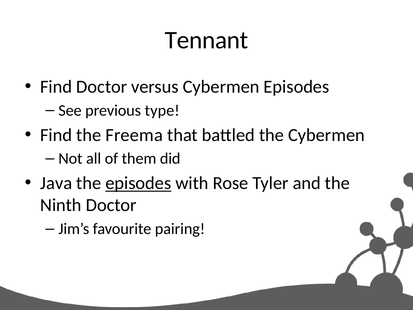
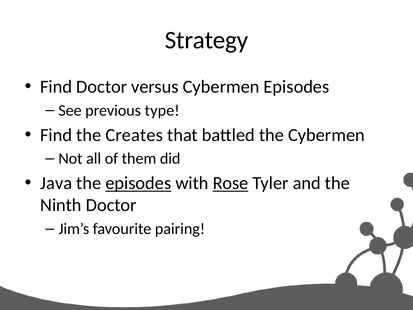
Tennant: Tennant -> Strategy
Freema: Freema -> Creates
Rose underline: none -> present
